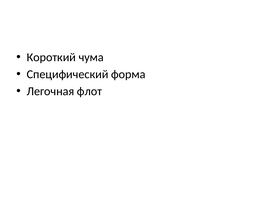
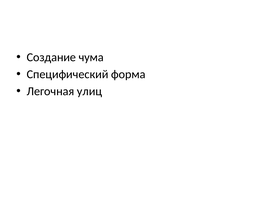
Короткий: Короткий -> Создание
флот: флот -> улиц
